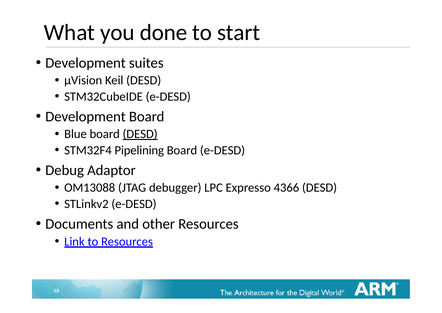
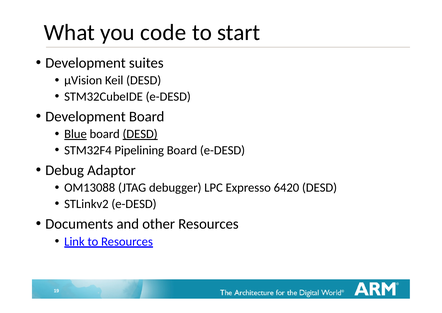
done: done -> code
Blue underline: none -> present
4366: 4366 -> 6420
